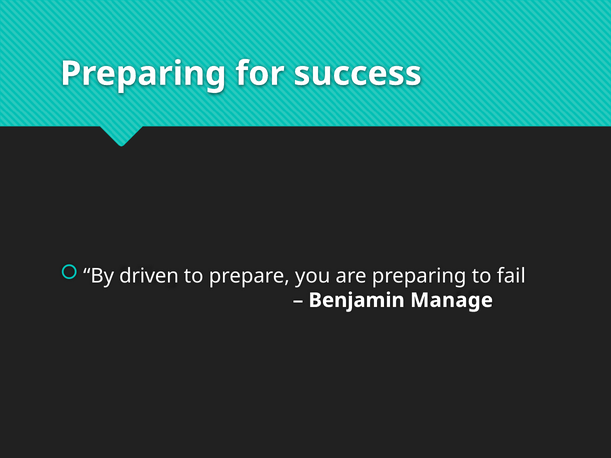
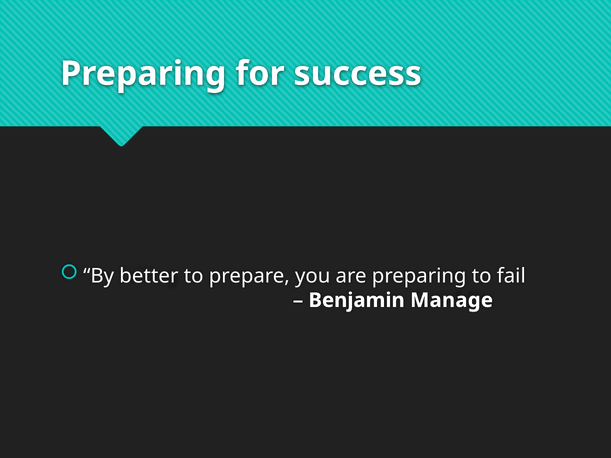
driven: driven -> better
